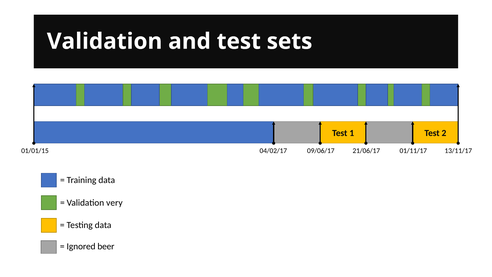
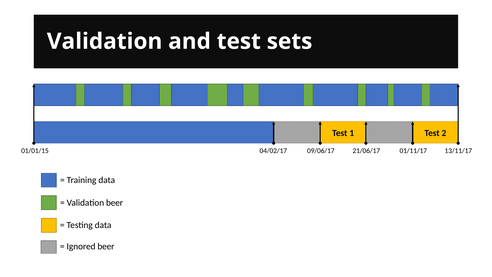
Validation very: very -> beer
